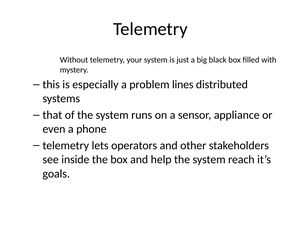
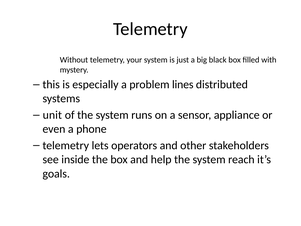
that: that -> unit
